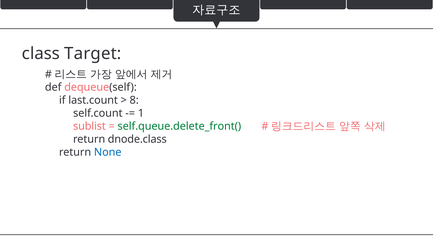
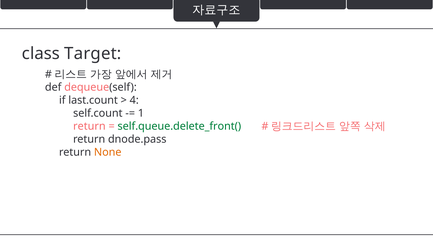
8: 8 -> 4
sublist at (89, 126): sublist -> return
dnode.class: dnode.class -> dnode.pass
None colour: blue -> orange
